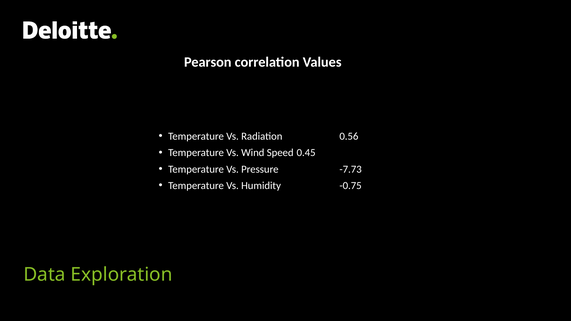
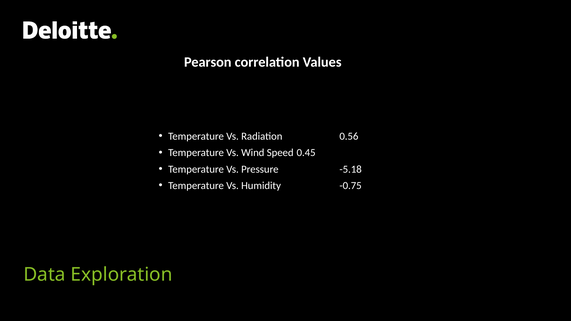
-7.73: -7.73 -> -5.18
